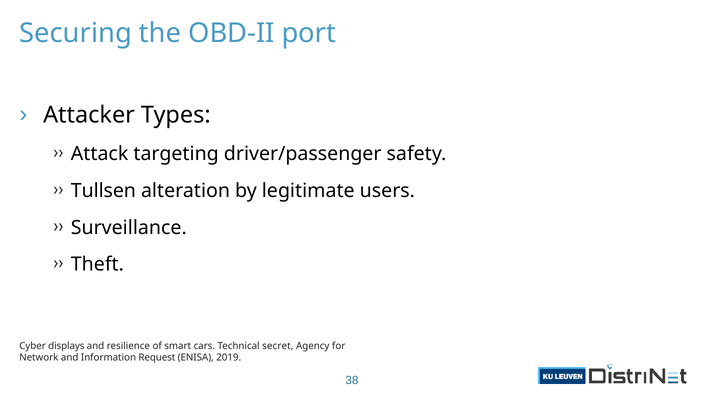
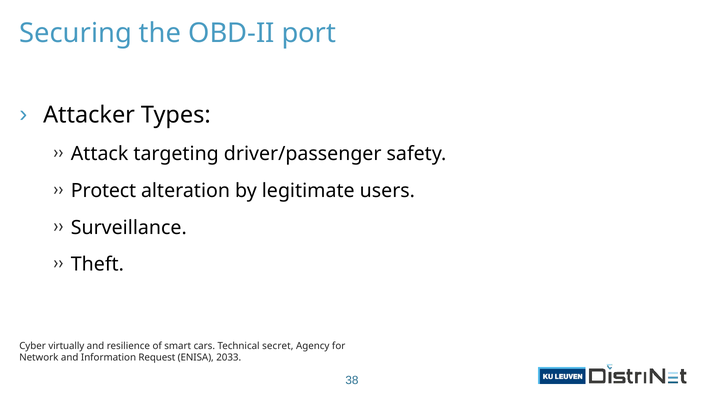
Tullsen: Tullsen -> Protect
displays: displays -> virtually
2019: 2019 -> 2033
